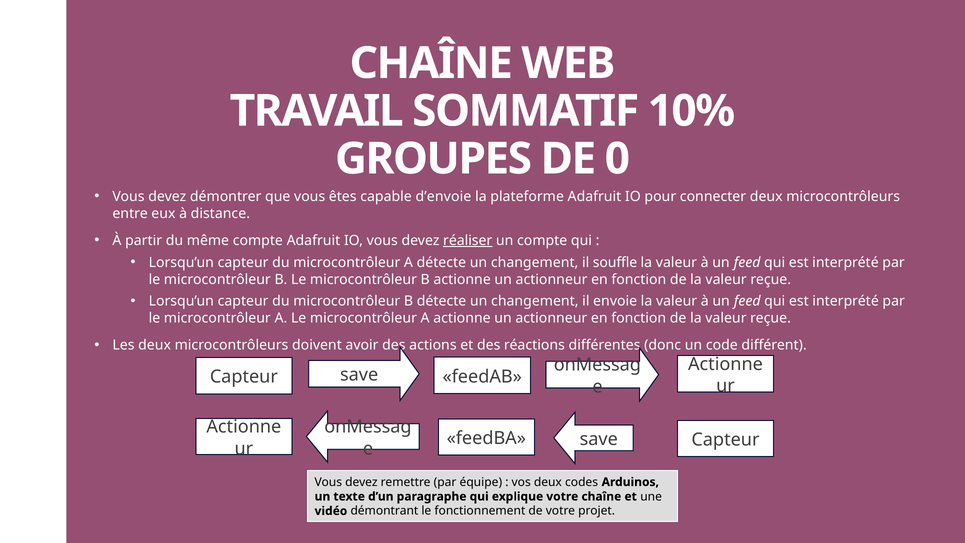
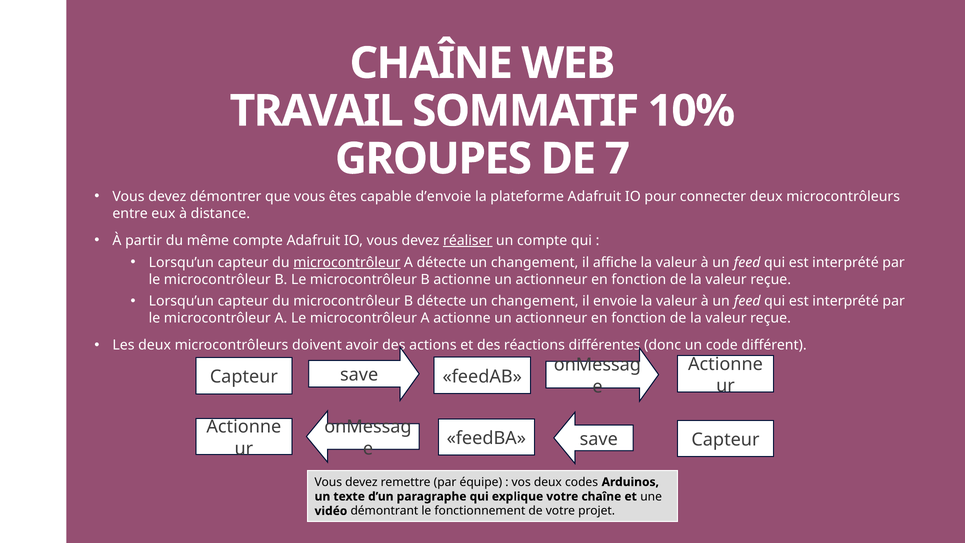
0: 0 -> 7
microcontrôleur at (347, 262) underline: none -> present
souffle: souffle -> affiche
